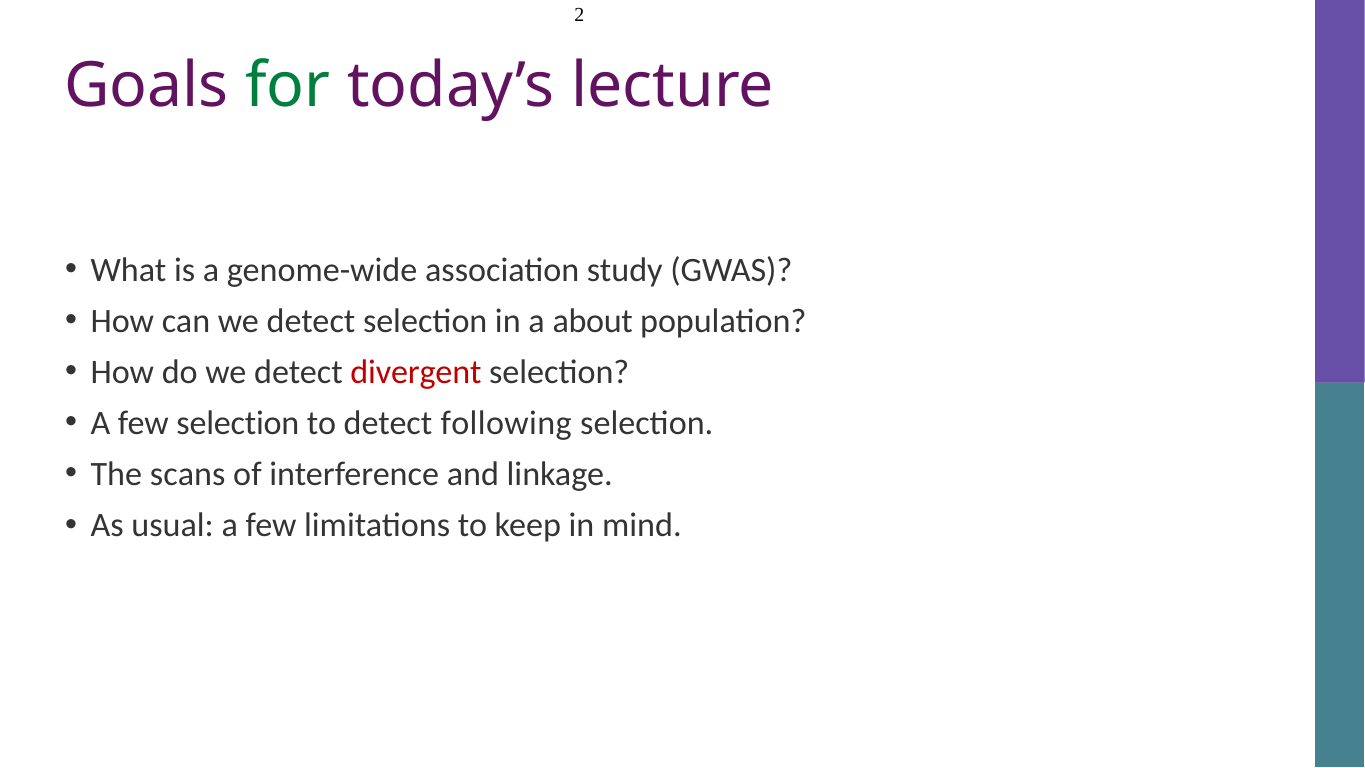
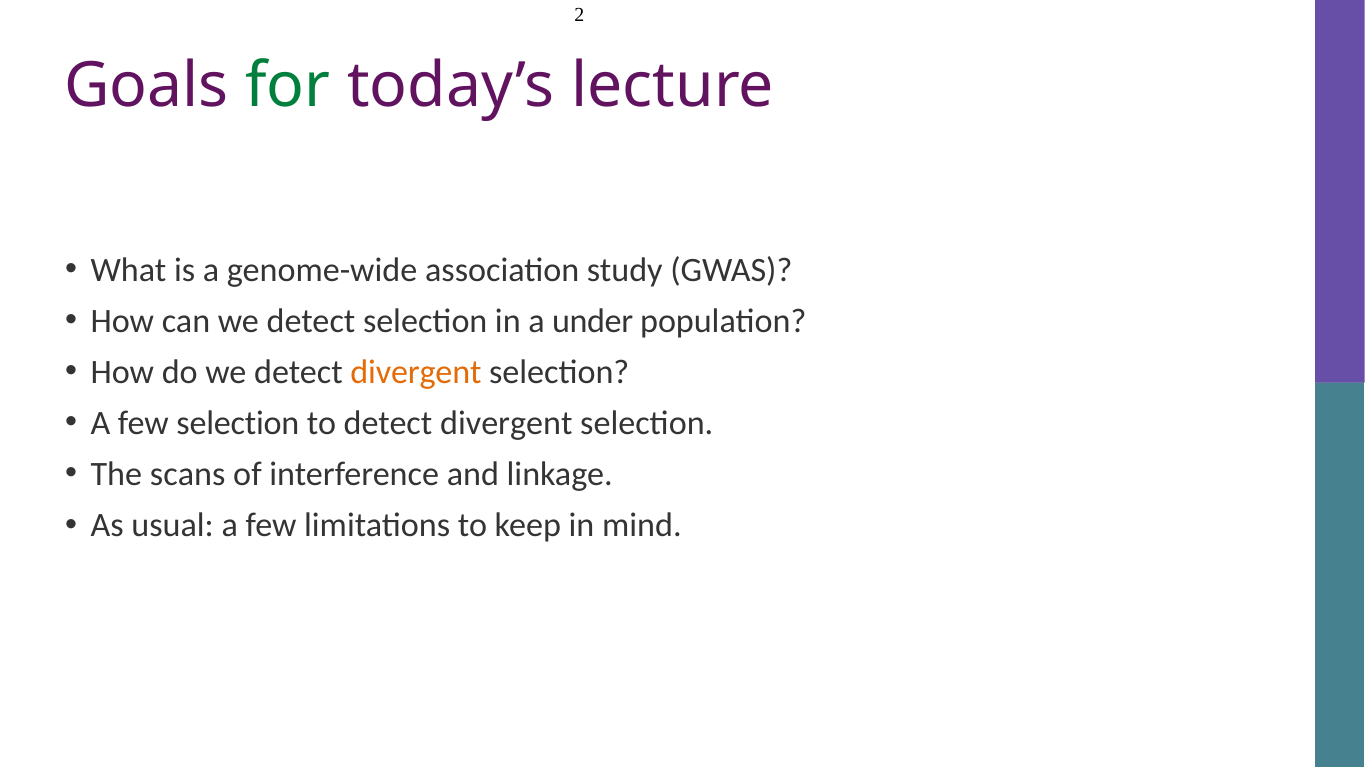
about: about -> under
divergent at (416, 372) colour: red -> orange
to detect following: following -> divergent
